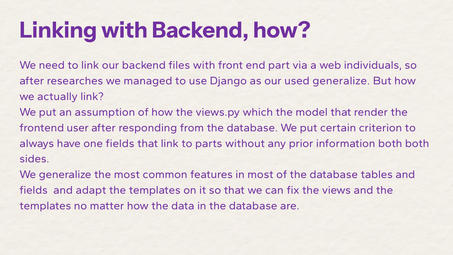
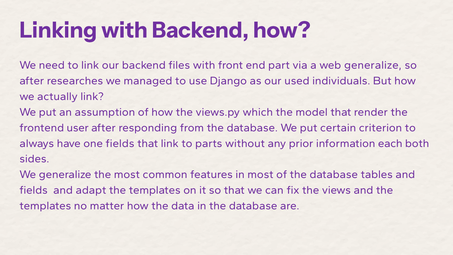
web individuals: individuals -> generalize
used generalize: generalize -> individuals
information both: both -> each
